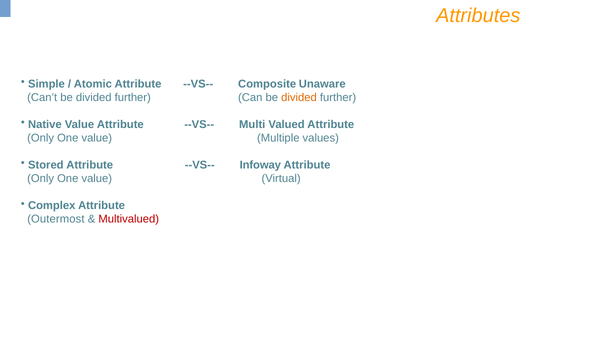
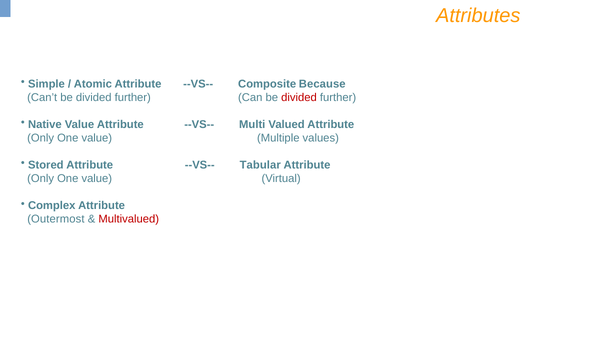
Unaware: Unaware -> Because
divided at (299, 97) colour: orange -> red
Infoway: Infoway -> Tabular
